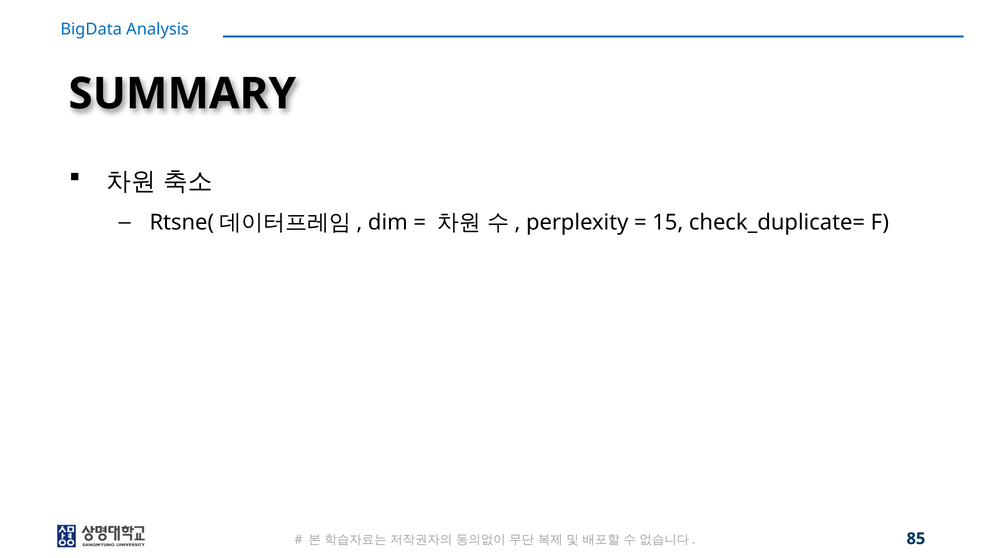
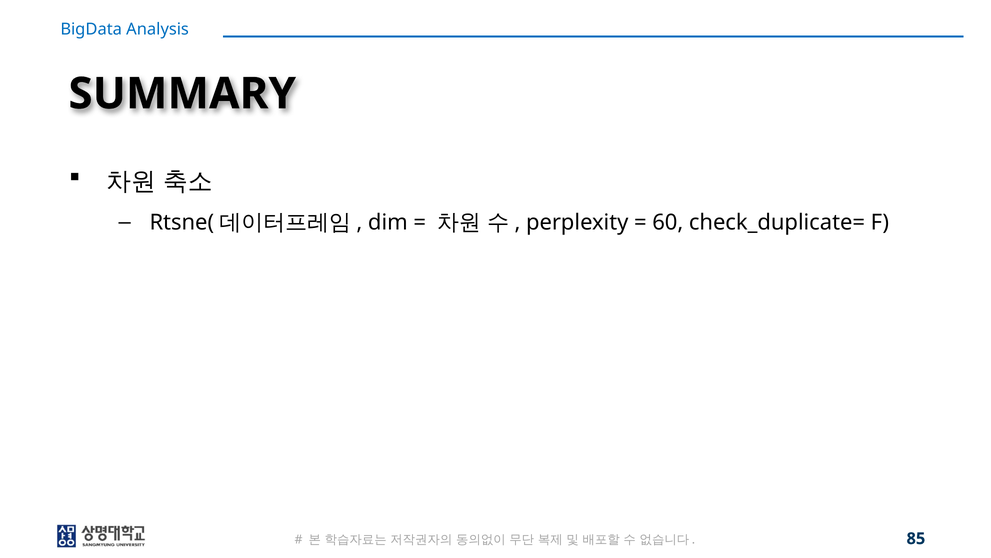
15: 15 -> 60
